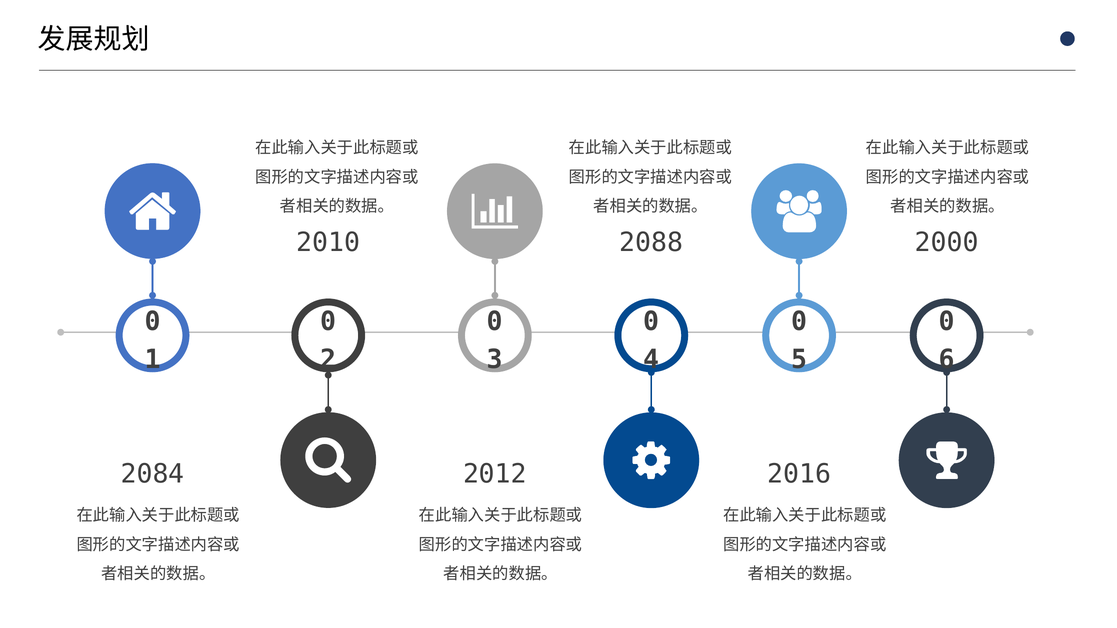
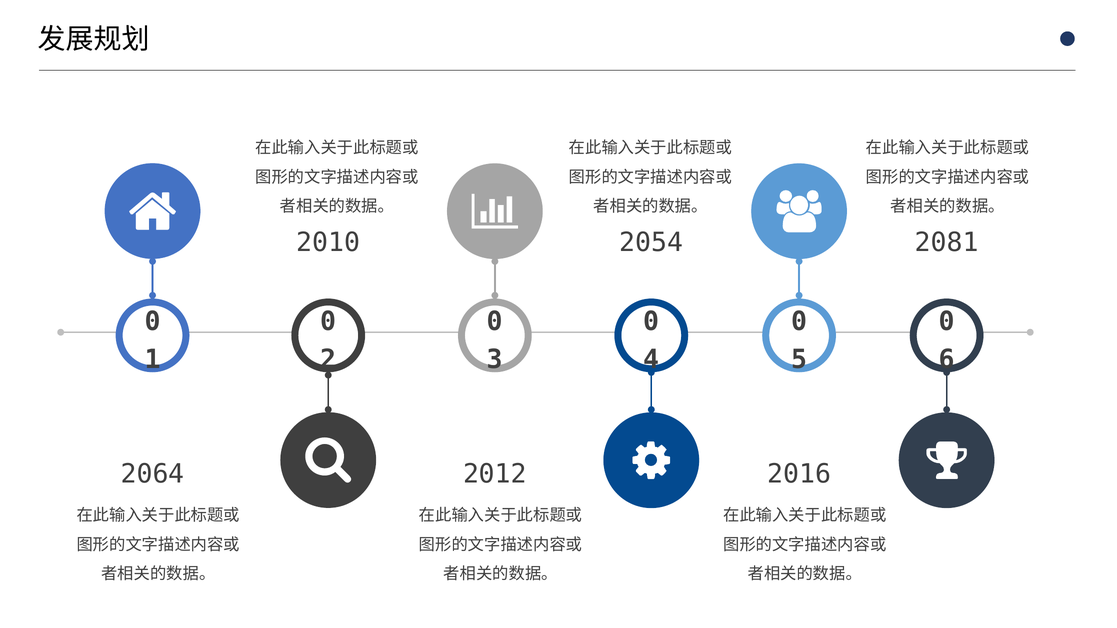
2088: 2088 -> 2054
2000: 2000 -> 2081
2084: 2084 -> 2064
